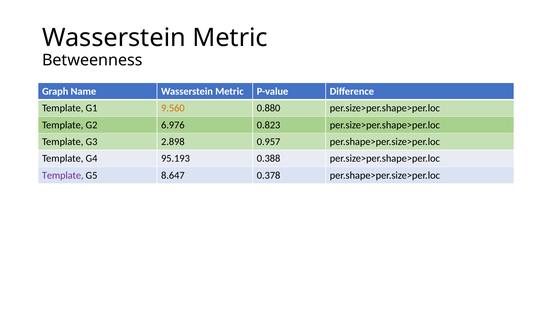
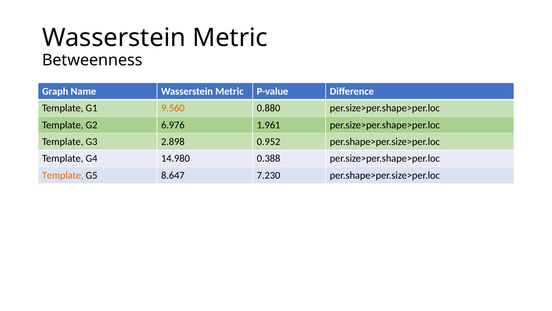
0.823: 0.823 -> 1.961
0.957: 0.957 -> 0.952
95.193: 95.193 -> 14.980
Template at (63, 175) colour: purple -> orange
0.378: 0.378 -> 7.230
